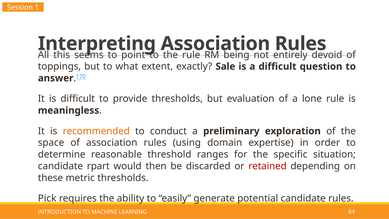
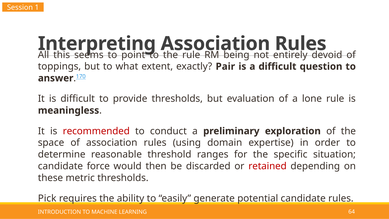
Sale: Sale -> Pair
recommended colour: orange -> red
rpart: rpart -> force
